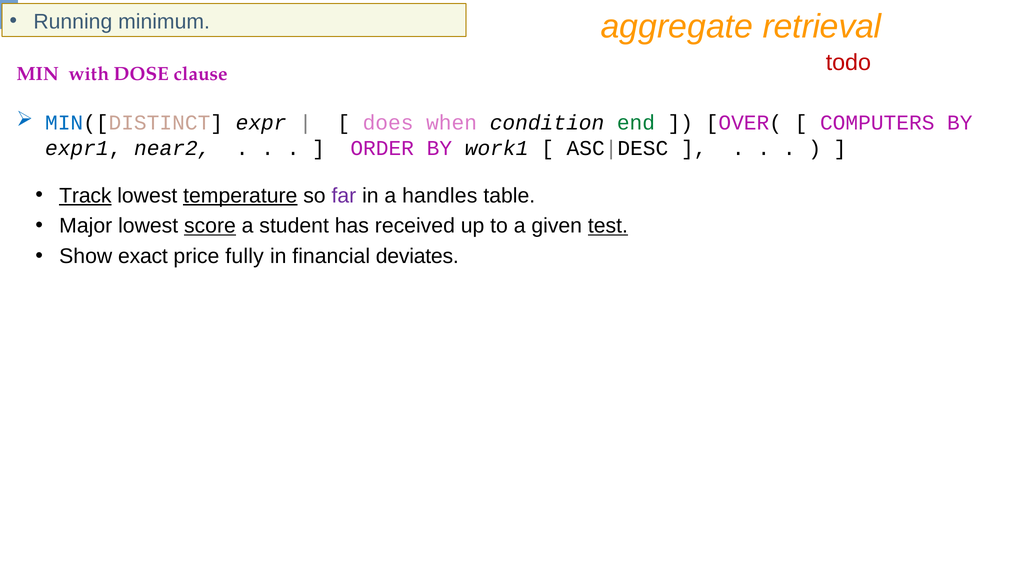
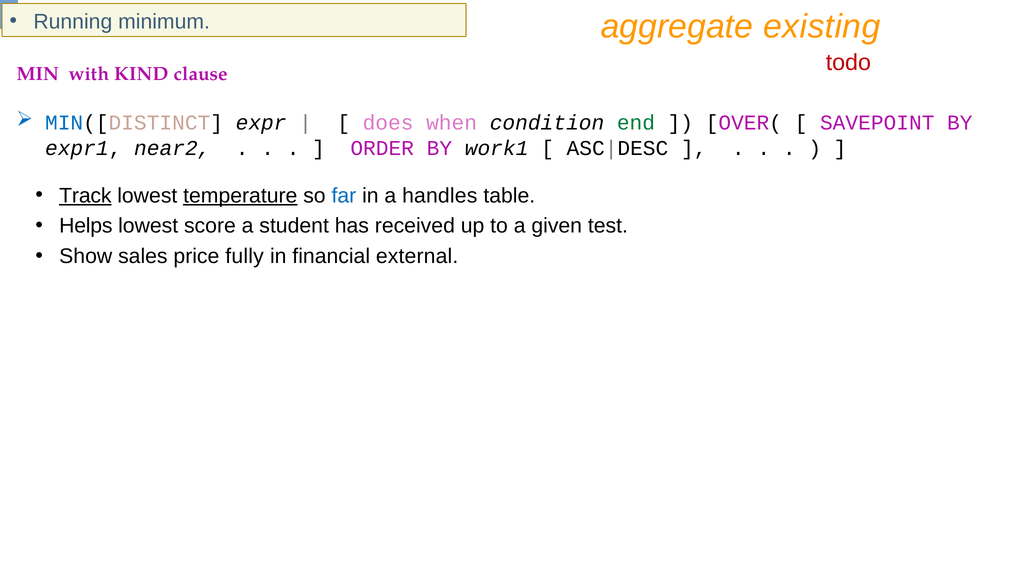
retrieval: retrieval -> existing
DOSE: DOSE -> KIND
COMPUTERS: COMPUTERS -> SAVEPOINT
far colour: purple -> blue
Major: Major -> Helps
score underline: present -> none
test underline: present -> none
exact: exact -> sales
deviates: deviates -> external
